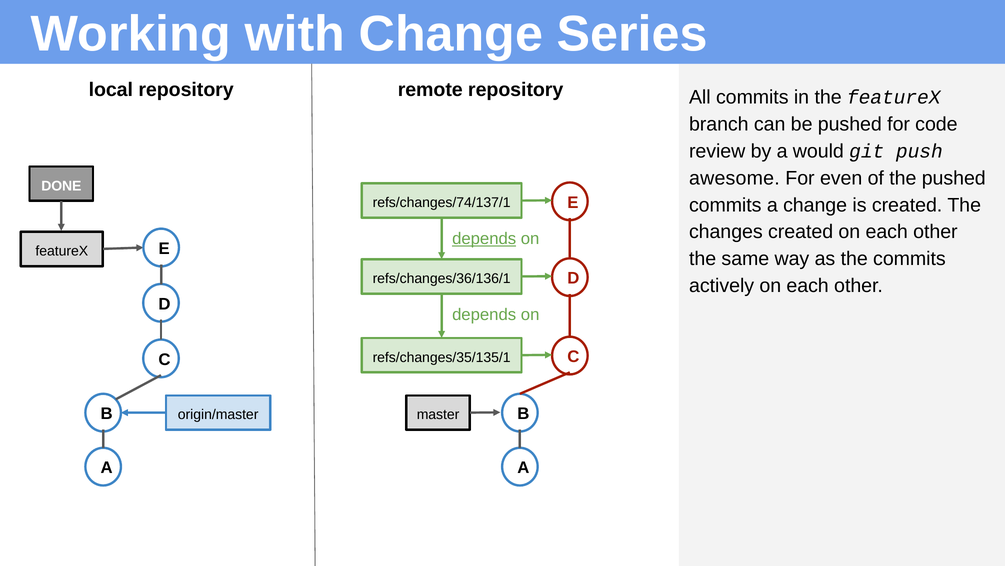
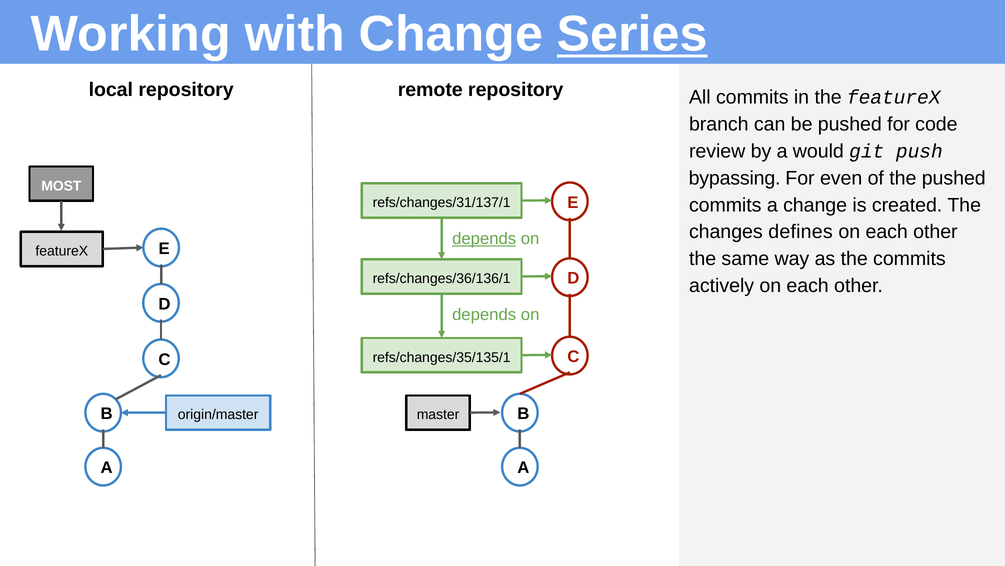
Series underline: none -> present
awesome: awesome -> bypassing
DONE: DONE -> MOST
refs/changes/74/137/1: refs/changes/74/137/1 -> refs/changes/31/137/1
changes created: created -> defines
